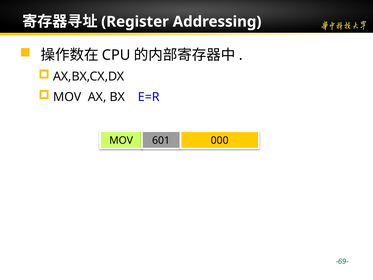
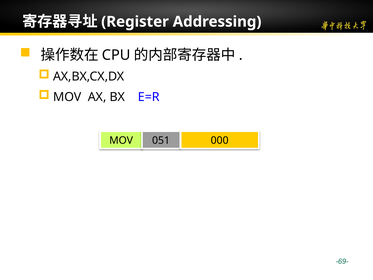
601: 601 -> 051
